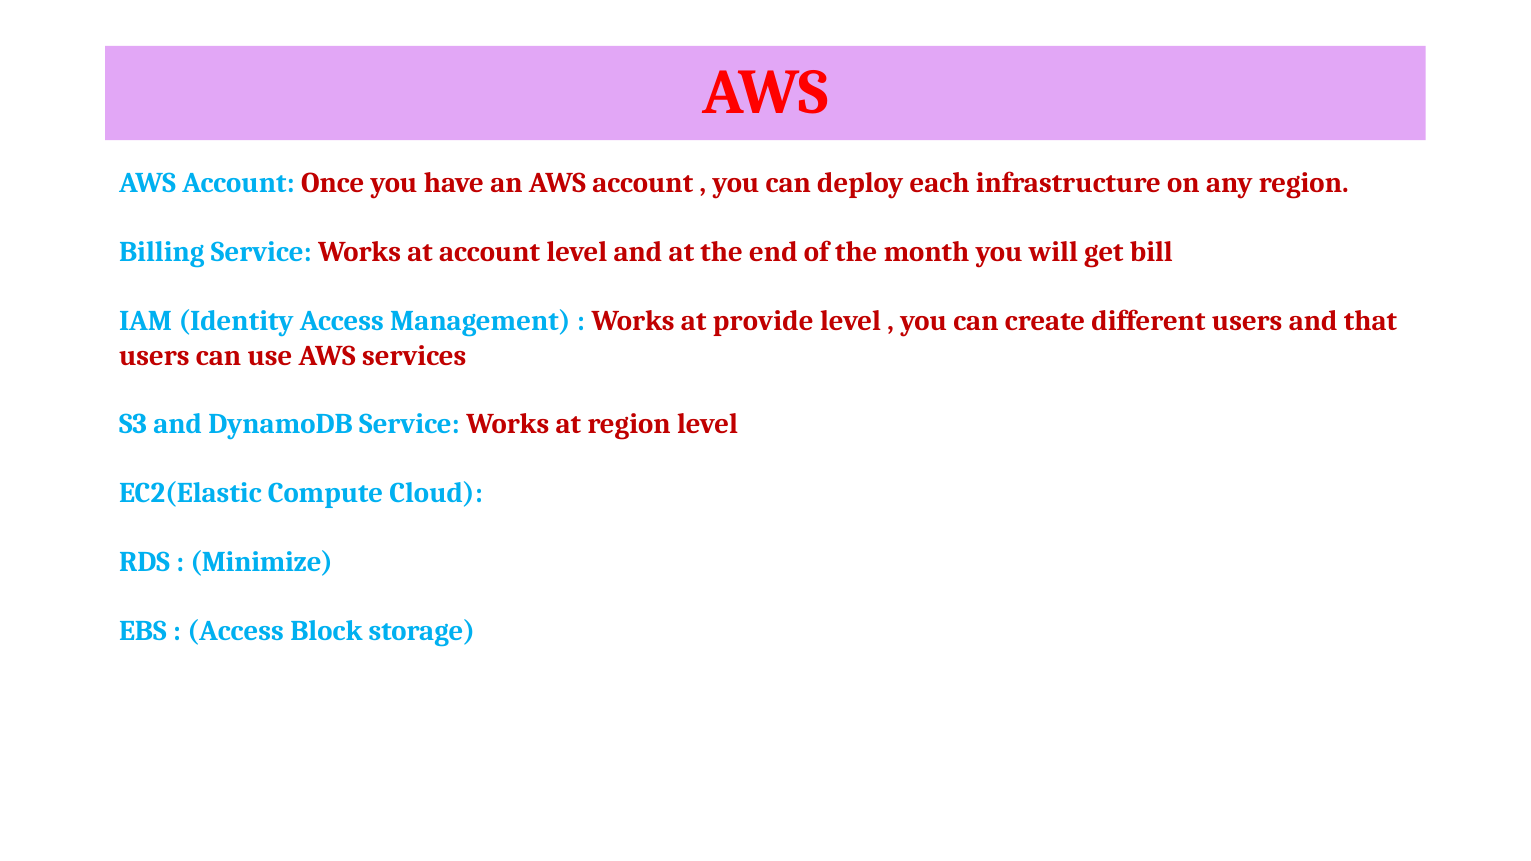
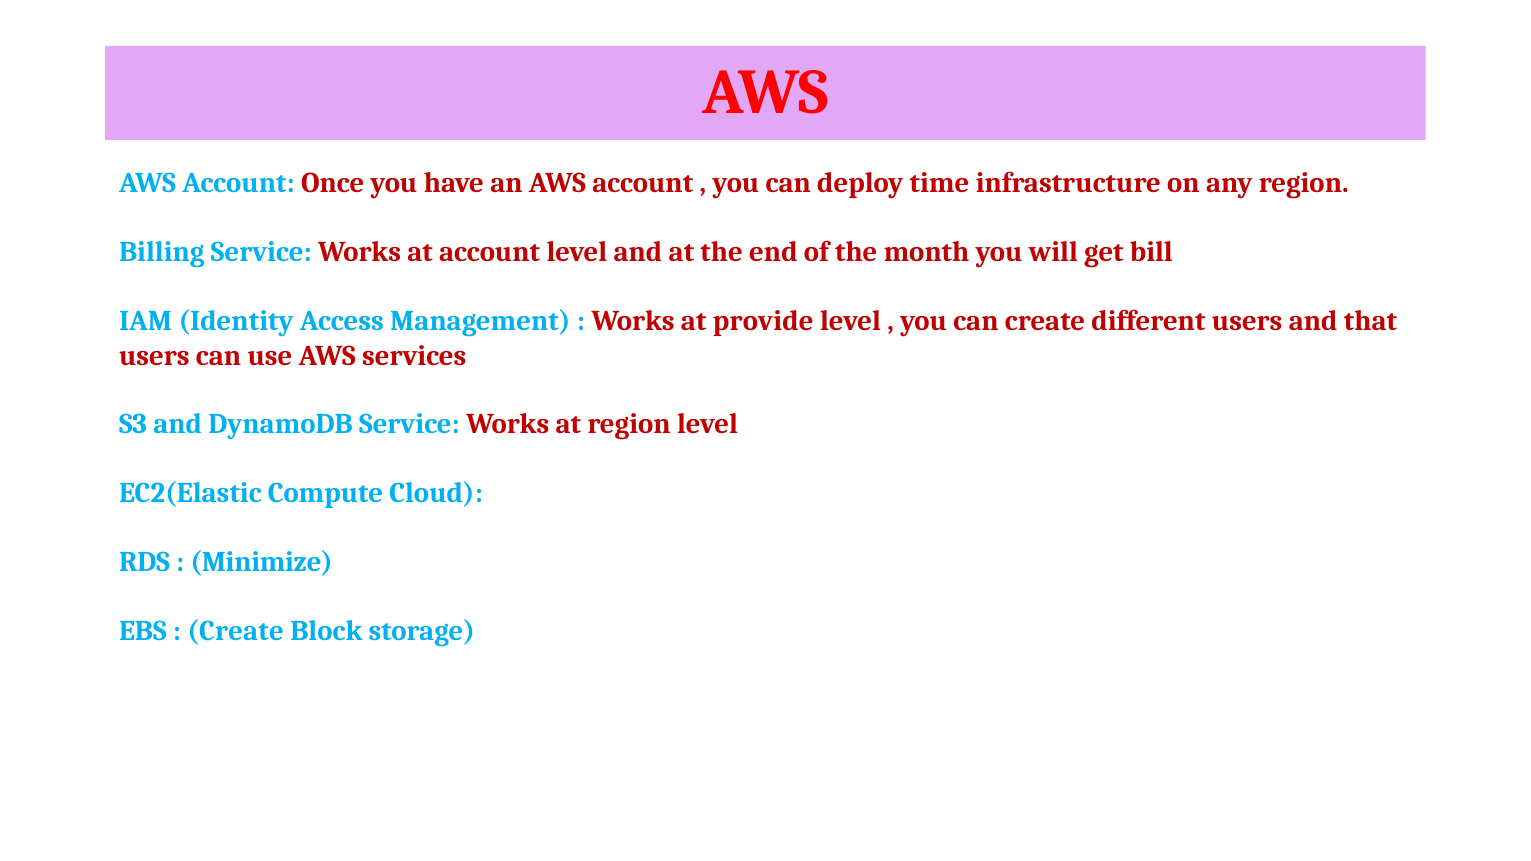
each: each -> time
Access at (236, 631): Access -> Create
